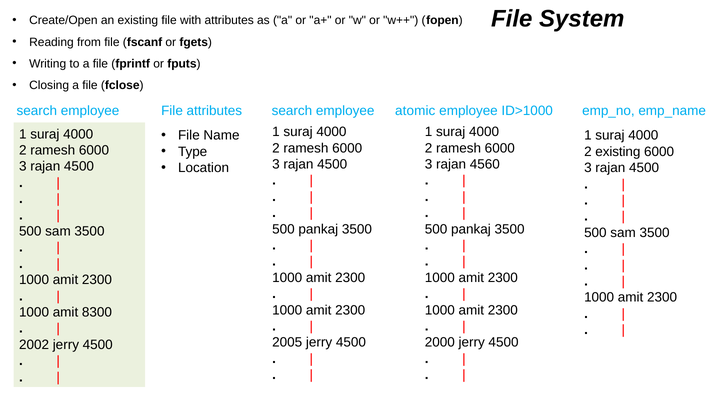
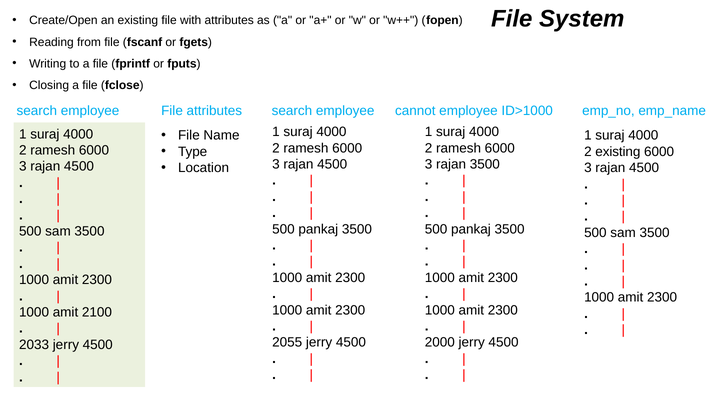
atomic: atomic -> cannot
rajan 4560: 4560 -> 3500
8300: 8300 -> 2100
2005: 2005 -> 2055
2002: 2002 -> 2033
